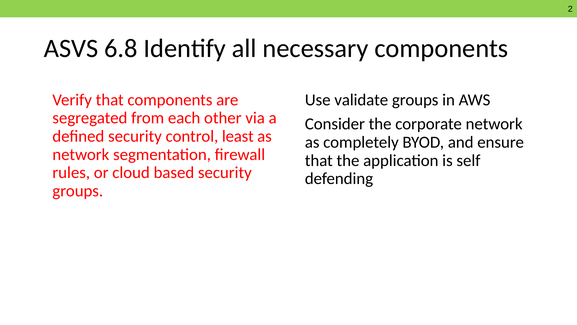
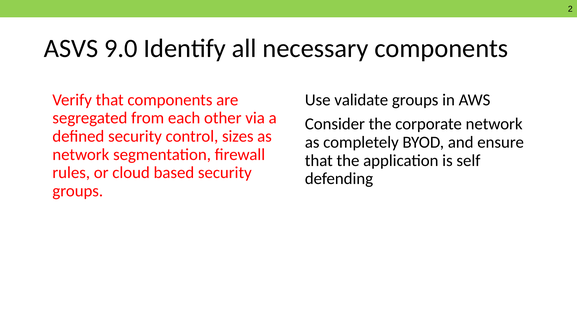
6.8: 6.8 -> 9.0
least: least -> sizes
